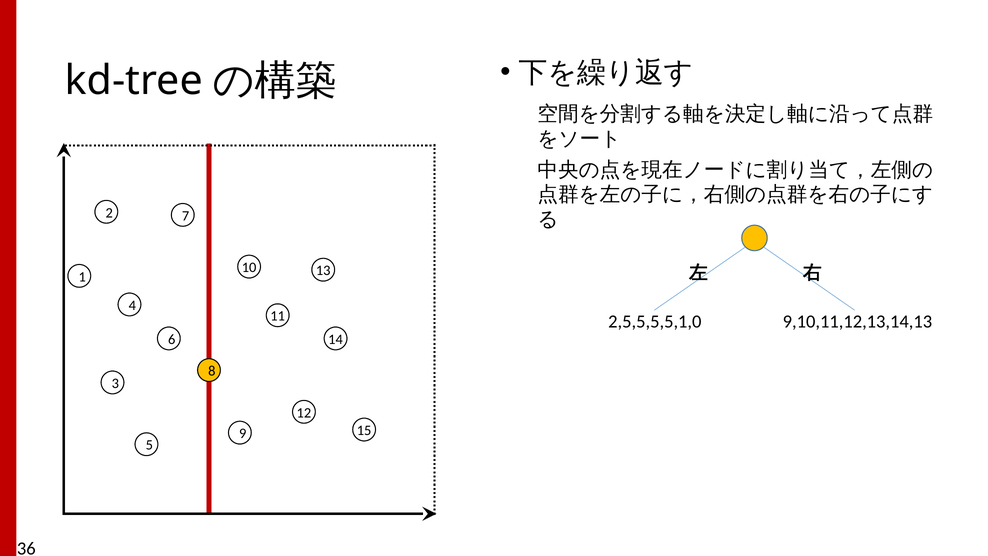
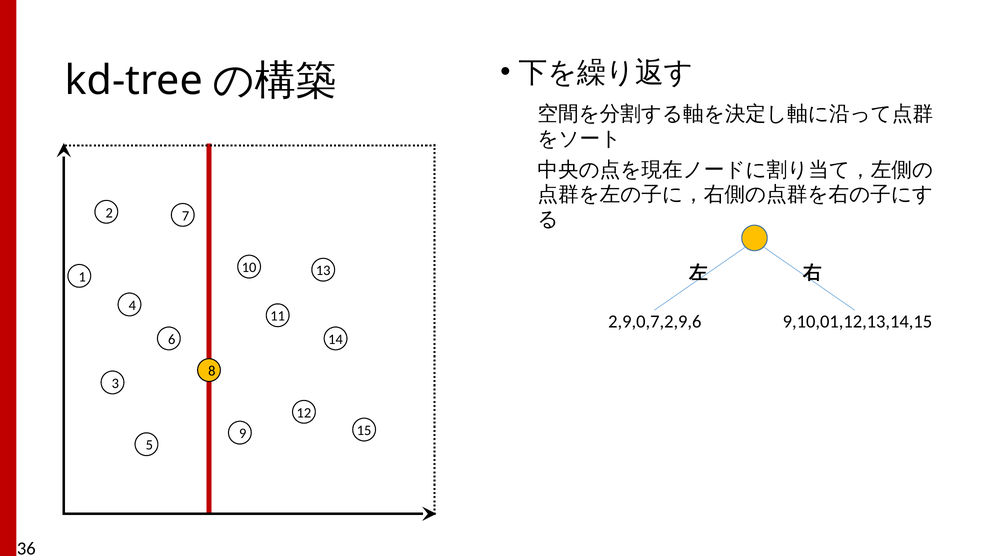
2,5,5,5,5,1,0: 2,5,5,5,5,1,0 -> 2,9,0,7,2,9,6
9,10,11,12,13,14,13: 9,10,11,12,13,14,13 -> 9,10,01,12,13,14,15
